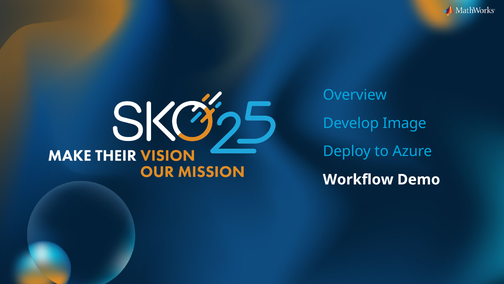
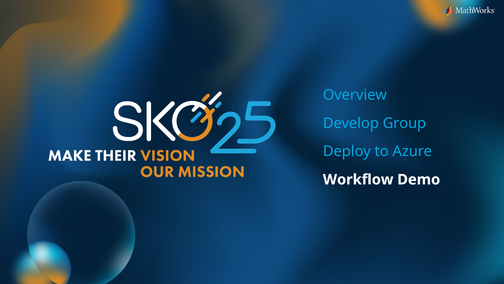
Image: Image -> Group
